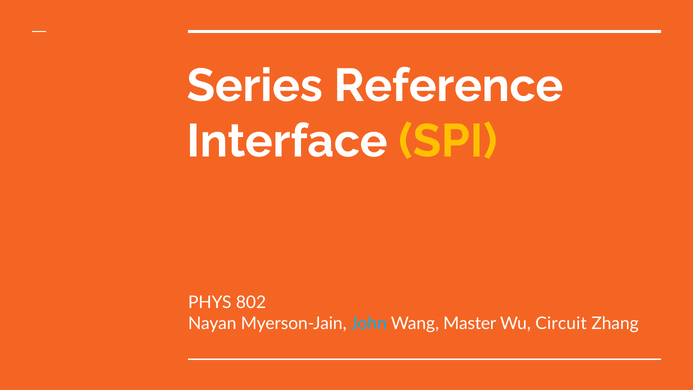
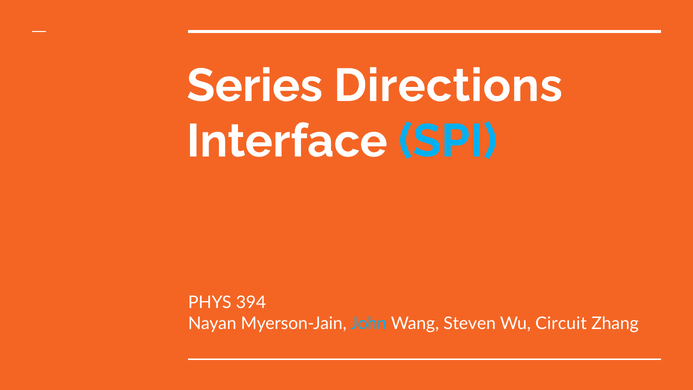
Reference: Reference -> Directions
SPI colour: yellow -> light blue
802: 802 -> 394
Master: Master -> Steven
